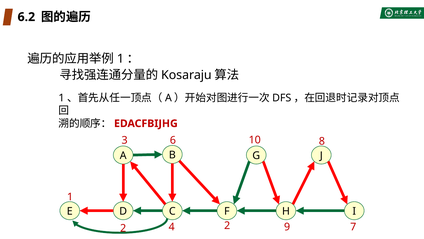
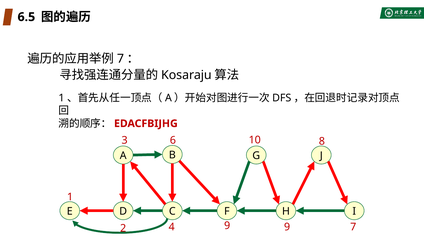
6.2: 6.2 -> 6.5
1 at (121, 58): 1 -> 7
4 2: 2 -> 9
